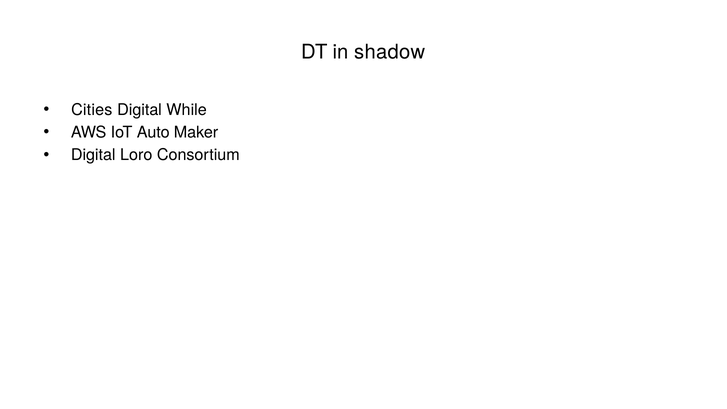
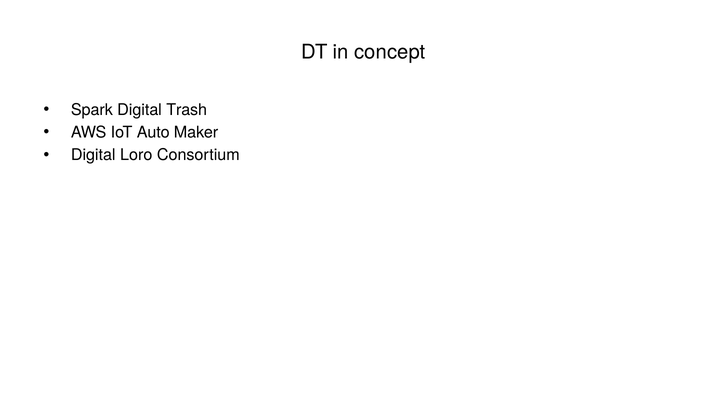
shadow: shadow -> concept
Cities: Cities -> Spark
While: While -> Trash
